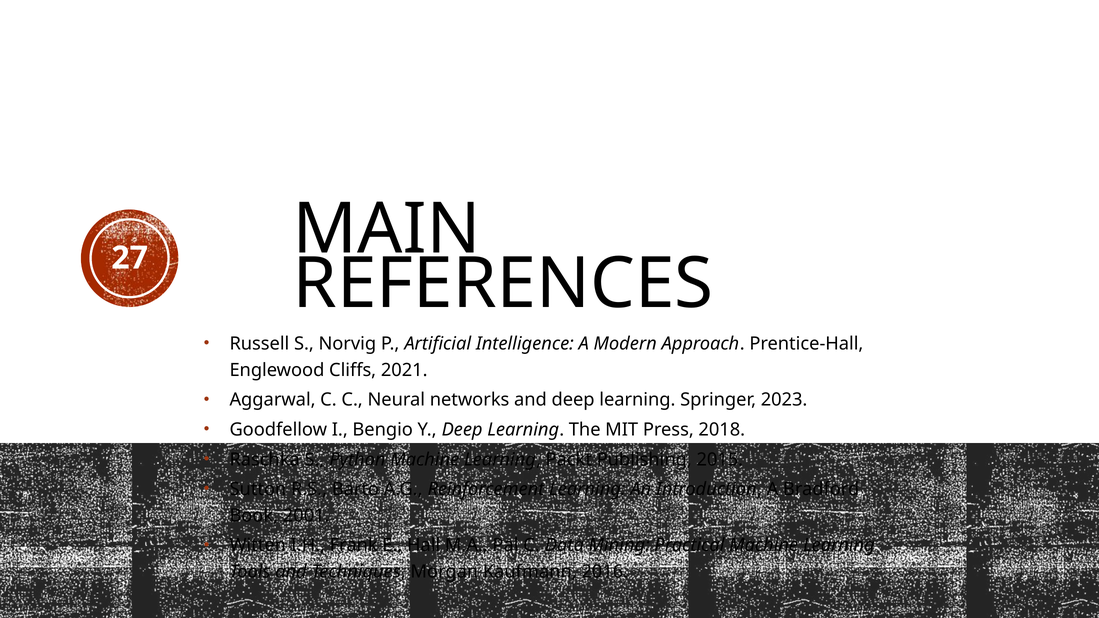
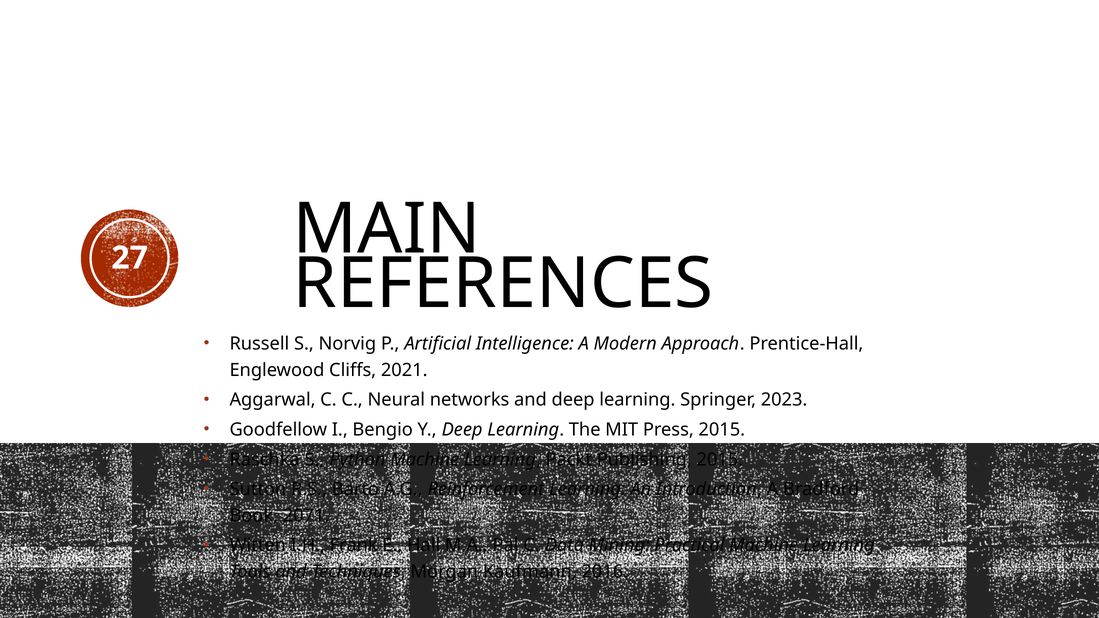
Press 2018: 2018 -> 2015
2001: 2001 -> 2071
